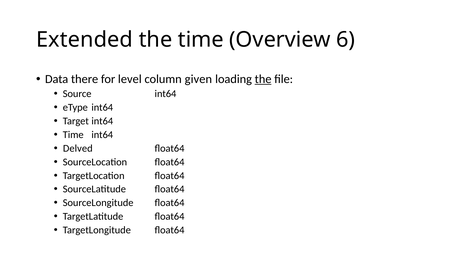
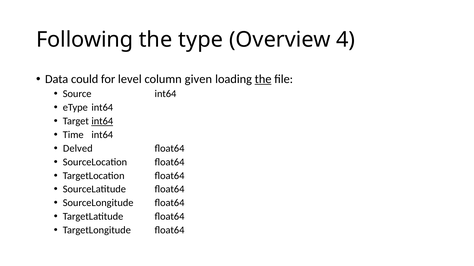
Extended: Extended -> Following
the time: time -> type
6: 6 -> 4
there: there -> could
int64 at (102, 121) underline: none -> present
